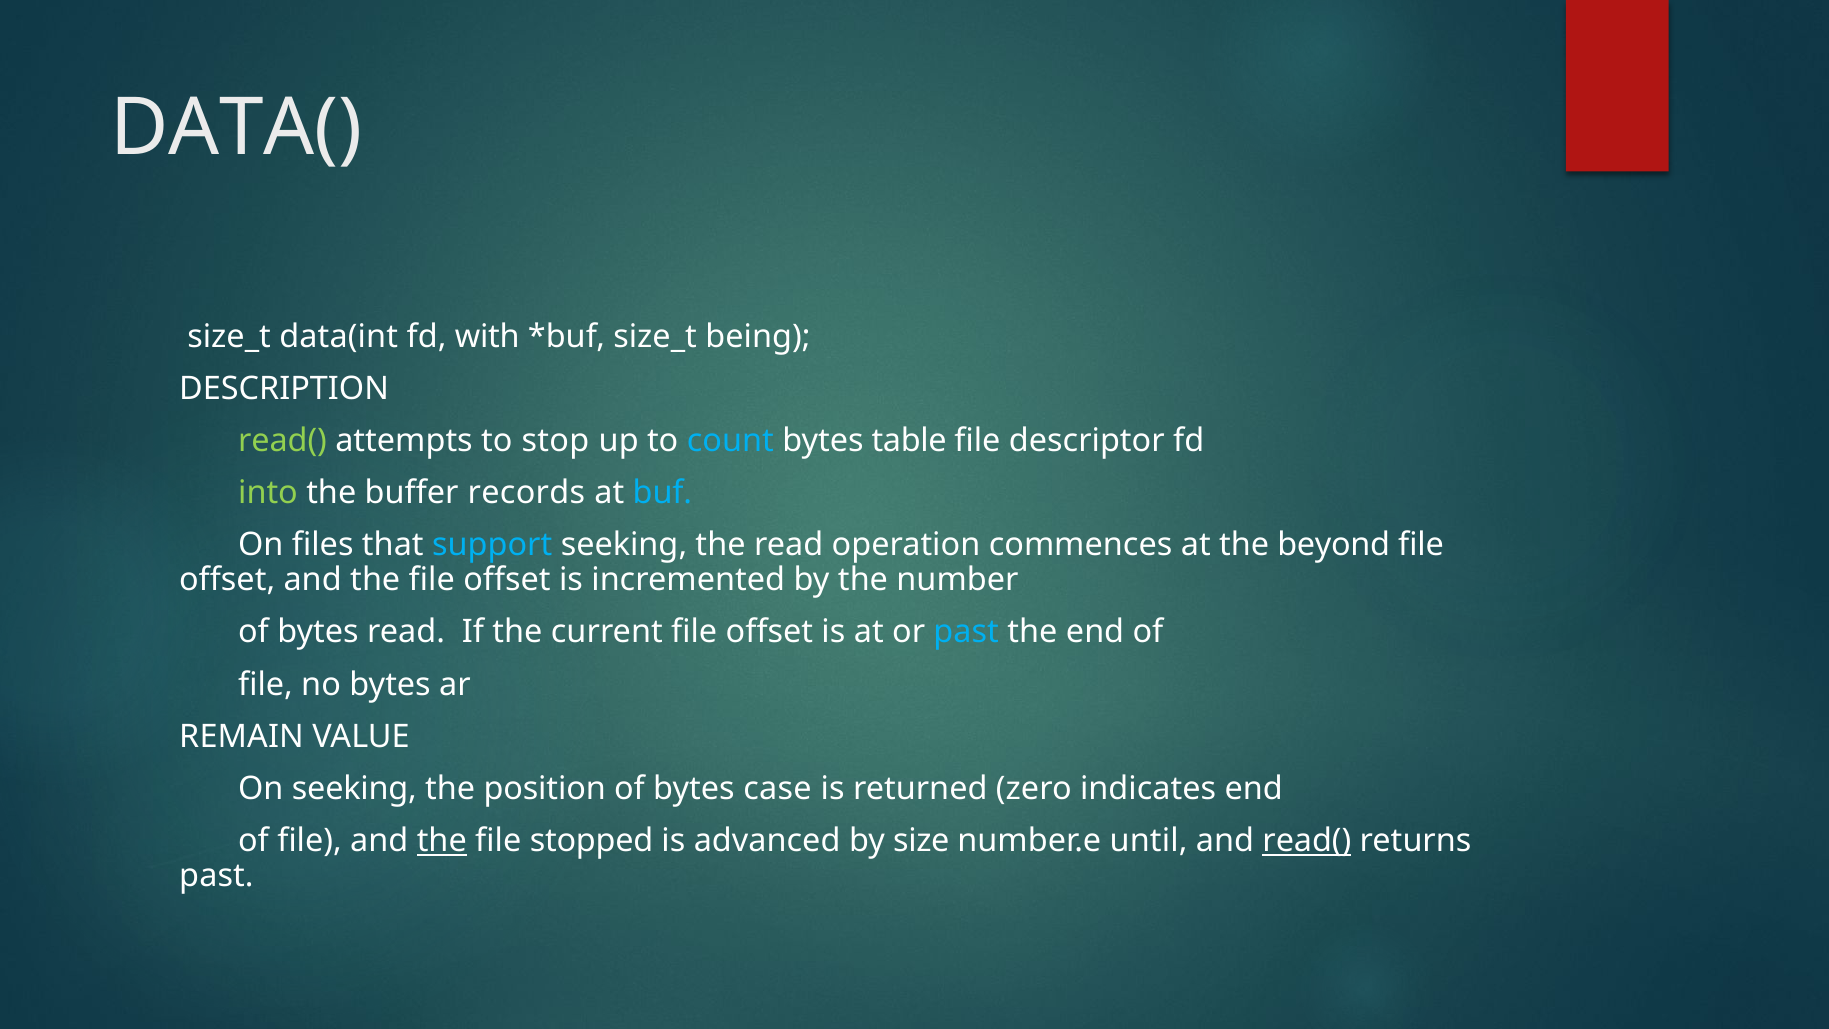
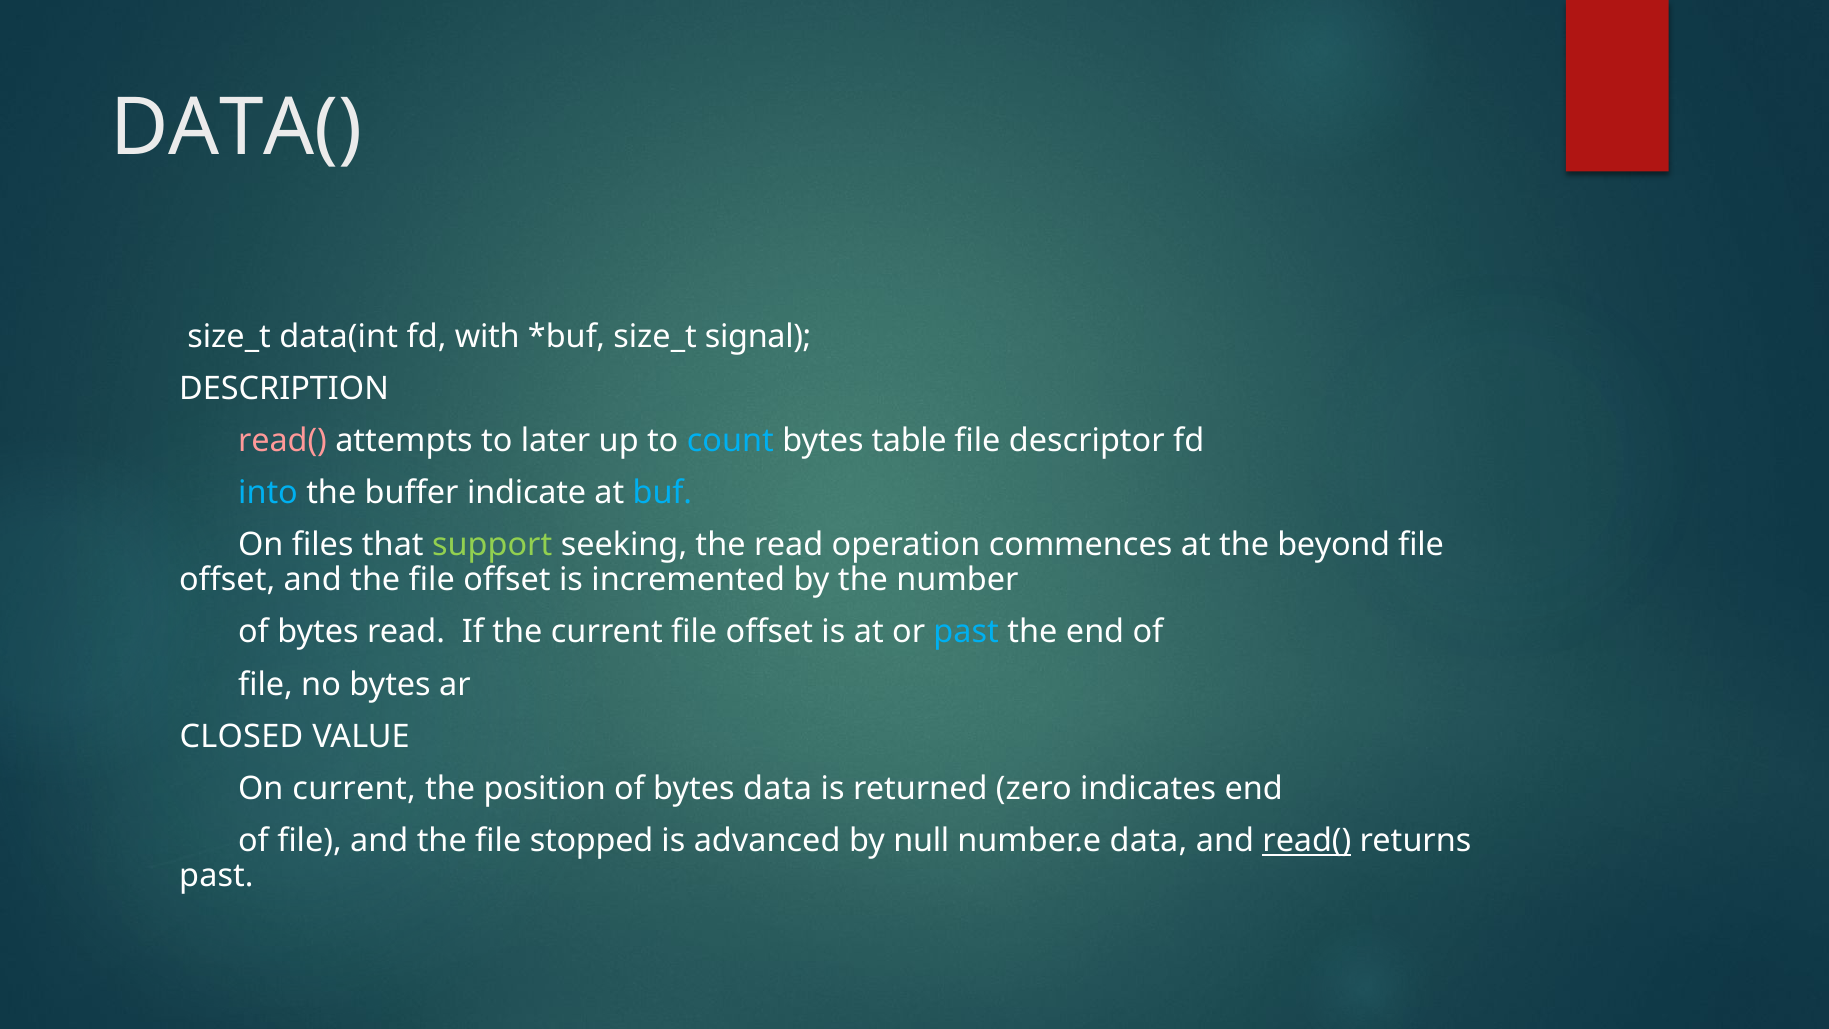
being: being -> signal
read( at (283, 441) colour: light green -> pink
stop: stop -> later
into colour: light green -> light blue
records: records -> indicate
support colour: light blue -> light green
REMAIN: REMAIN -> CLOSED
On seeking: seeking -> current
bytes case: case -> data
the at (442, 841) underline: present -> none
size: size -> null
number.e until: until -> data
